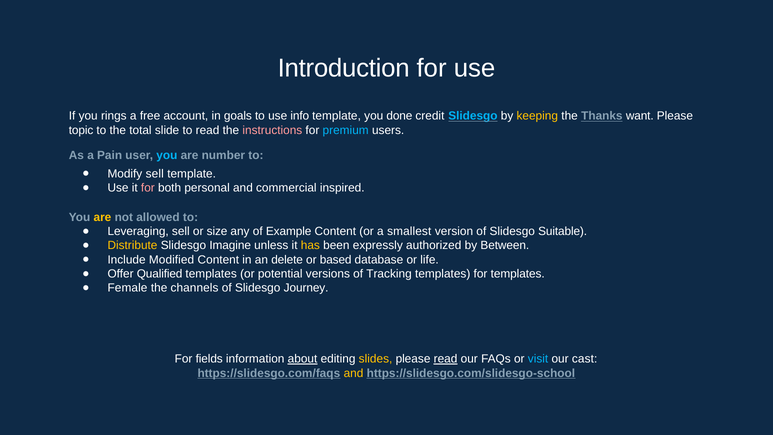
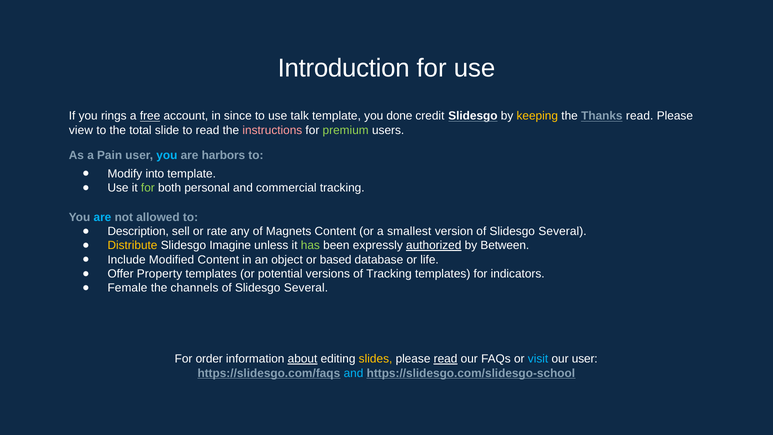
free underline: none -> present
goals: goals -> since
info: info -> talk
Slidesgo at (473, 116) colour: light blue -> white
Thanks want: want -> read
topic: topic -> view
premium colour: light blue -> light green
number: number -> harbors
Modify sell: sell -> into
for at (148, 188) colour: pink -> light green
commercial inspired: inspired -> tracking
are at (102, 217) colour: yellow -> light blue
Leveraging: Leveraging -> Description
size: size -> rate
Example: Example -> Magnets
version of Slidesgo Suitable: Suitable -> Several
has colour: yellow -> light green
authorized underline: none -> present
delete: delete -> object
Qualified: Qualified -> Property
for templates: templates -> indicators
Journey at (306, 288): Journey -> Several
fields: fields -> order
our cast: cast -> user
and at (353, 373) colour: yellow -> light blue
